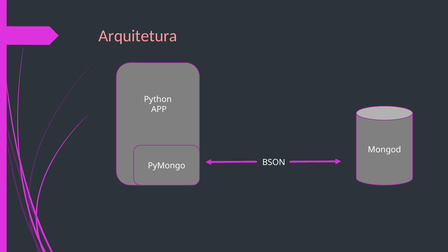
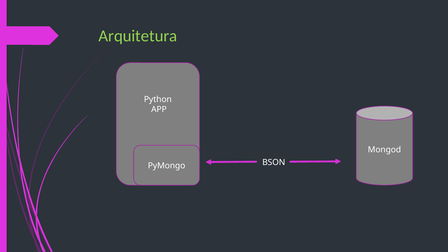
Arquitetura colour: pink -> light green
